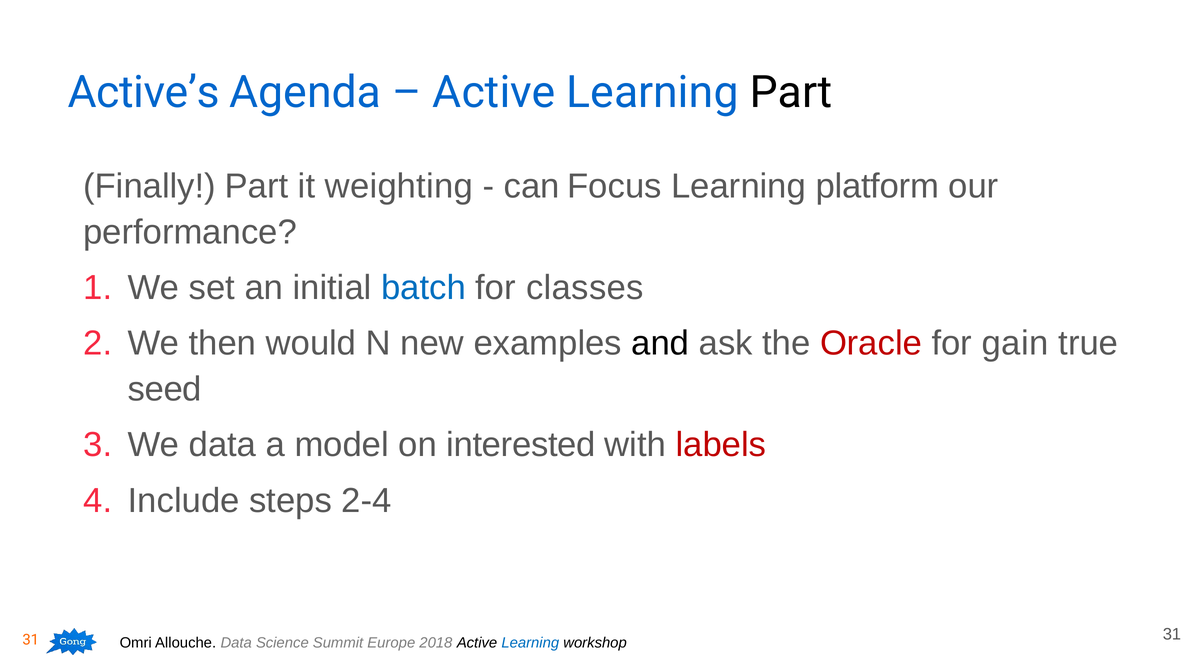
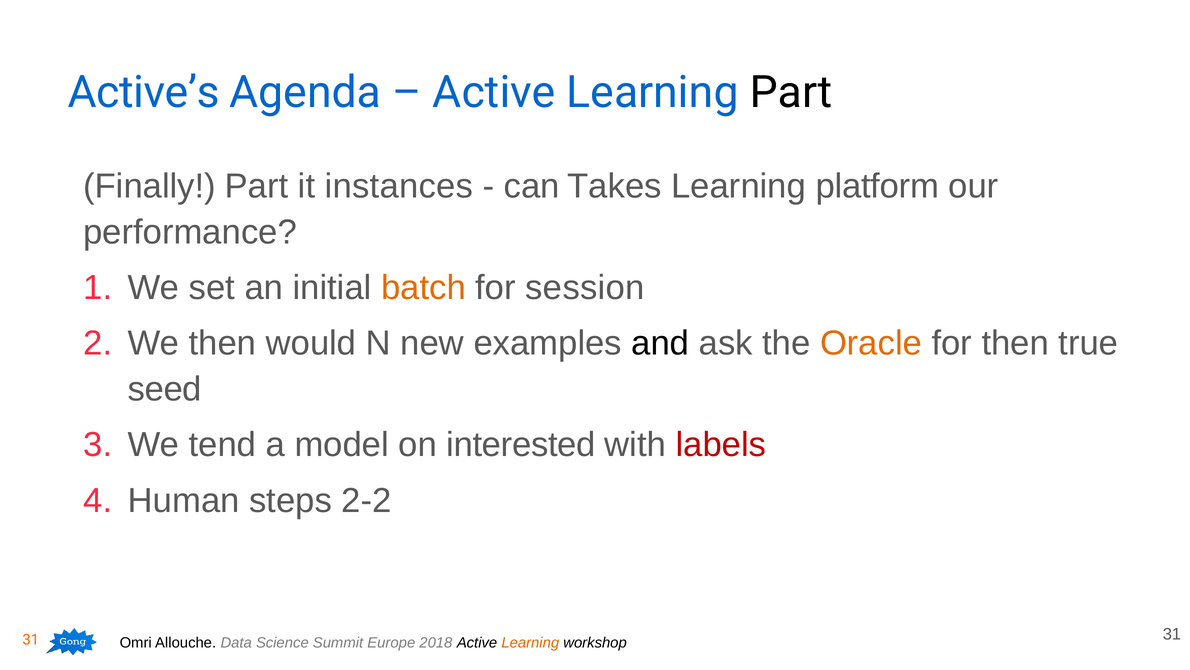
weighting: weighting -> instances
Focus: Focus -> Takes
batch colour: blue -> orange
classes: classes -> session
Oracle colour: red -> orange
for gain: gain -> then
We data: data -> tend
Include: Include -> Human
2-4: 2-4 -> 2-2
Learning at (530, 642) colour: blue -> orange
